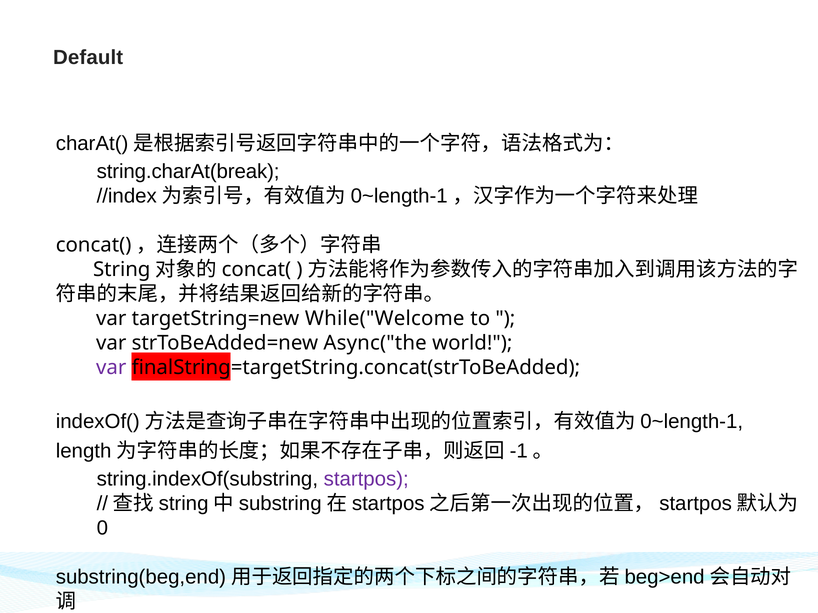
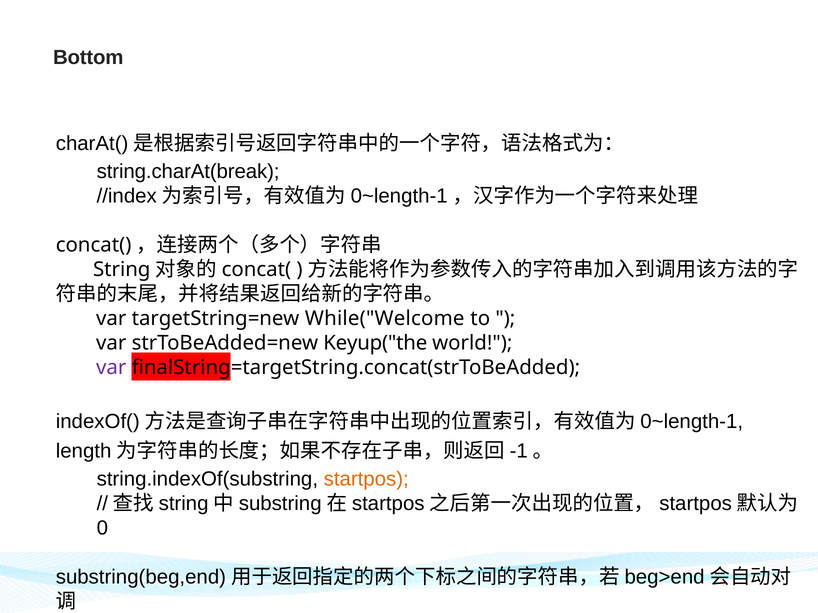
Default: Default -> Bottom
Async("the: Async("the -> Keyup("the
startpos colour: purple -> orange
